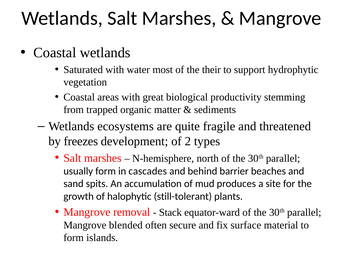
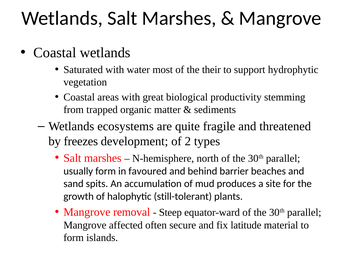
cascades: cascades -> favoured
Stack: Stack -> Steep
blended: blended -> affected
surface: surface -> latitude
